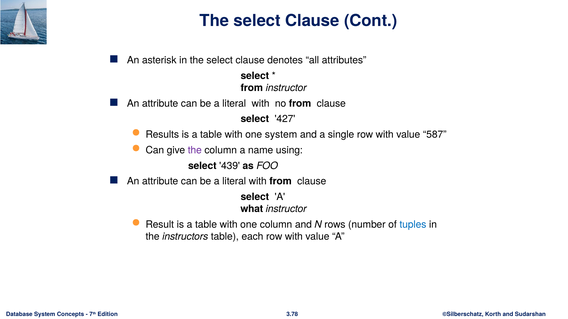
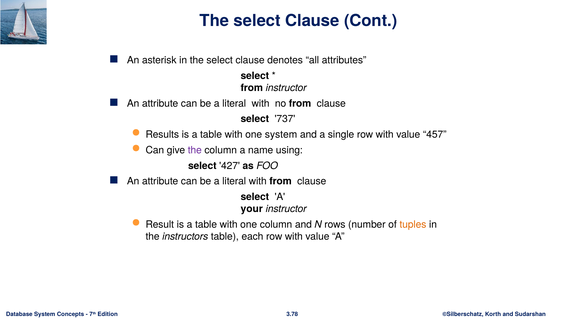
427: 427 -> 737
587: 587 -> 457
439: 439 -> 427
what: what -> your
tuples colour: blue -> orange
